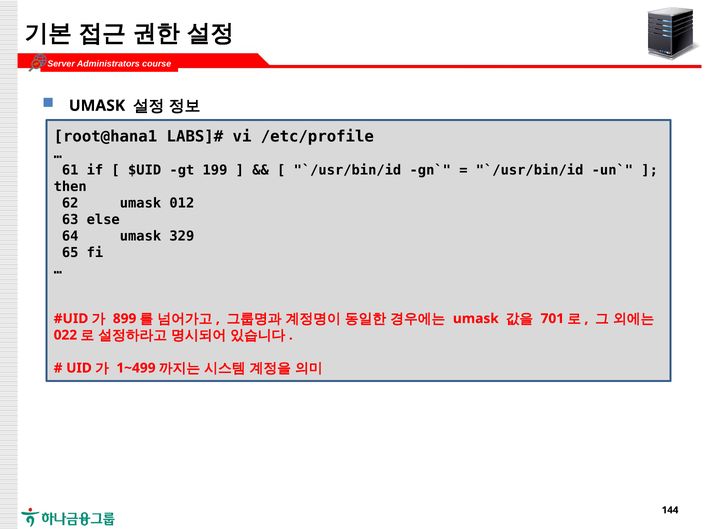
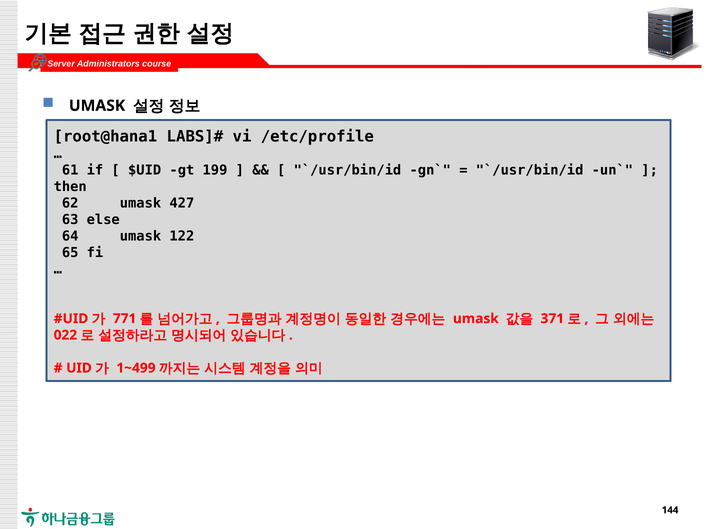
012: 012 -> 427
329: 329 -> 122
899: 899 -> 771
701: 701 -> 371
